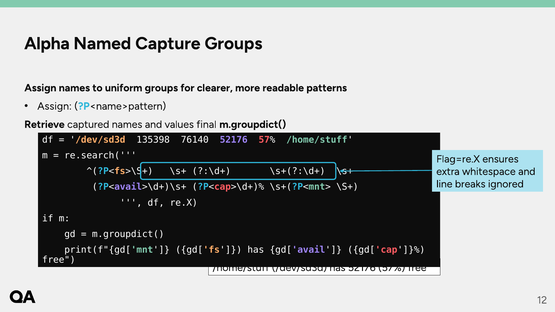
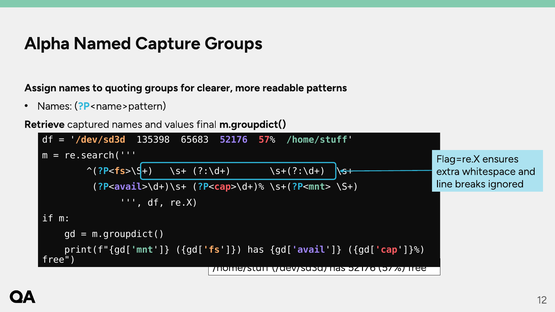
uniform: uniform -> quoting
Assign at (55, 106): Assign -> Names
76140: 76140 -> 65683
